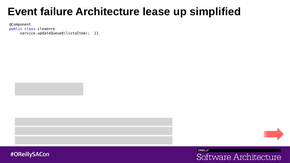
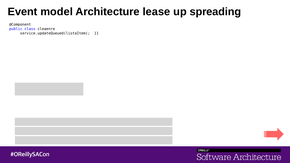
failure: failure -> model
simplified: simplified -> spreading
